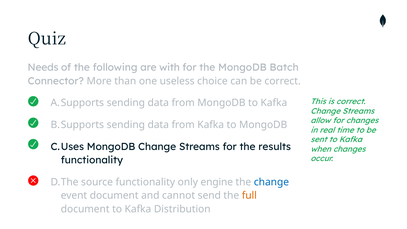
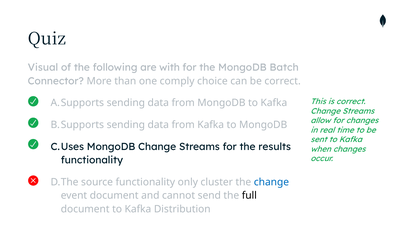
Needs: Needs -> Visual
useless: useless -> comply
engine: engine -> cluster
full colour: orange -> black
